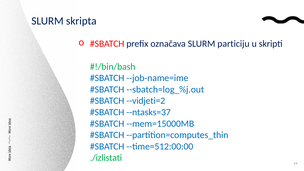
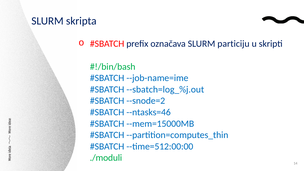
--vidjeti=2: --vidjeti=2 -> --snode=2
--ntasks=37: --ntasks=37 -> --ntasks=46
./izlistati: ./izlistati -> ./moduli
